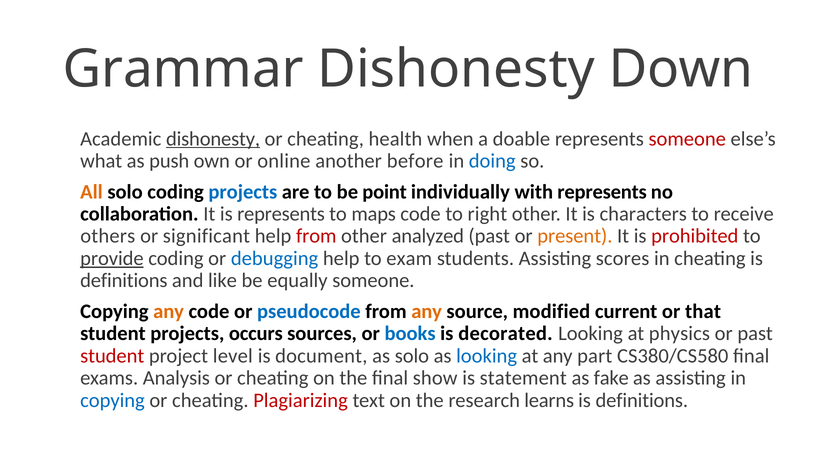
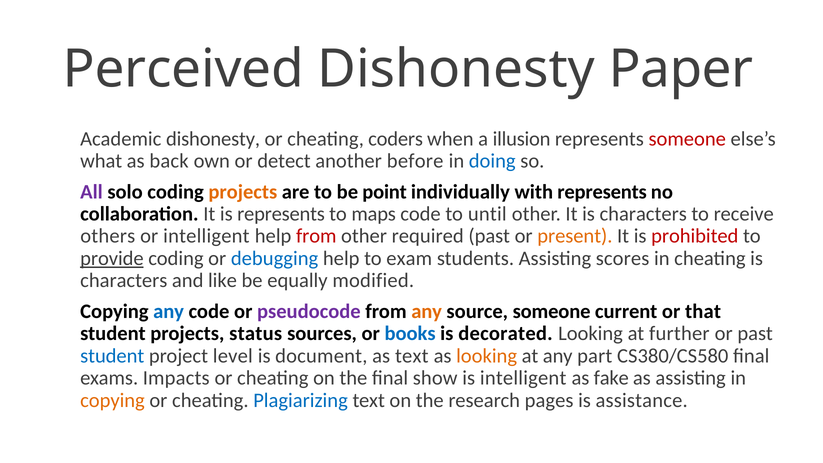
Grammar: Grammar -> Perceived
Down: Down -> Paper
dishonesty at (213, 139) underline: present -> none
health: health -> coders
doable: doable -> illusion
push: push -> back
online: online -> detect
All colour: orange -> purple
projects at (243, 192) colour: blue -> orange
right: right -> until
or significant: significant -> intelligent
analyzed: analyzed -> required
definitions at (124, 281): definitions -> characters
equally someone: someone -> modified
any at (169, 311) colour: orange -> blue
pseudocode colour: blue -> purple
source modified: modified -> someone
occurs: occurs -> status
physics: physics -> further
student at (112, 356) colour: red -> blue
as solo: solo -> text
looking at (487, 356) colour: blue -> orange
Analysis: Analysis -> Impacts
is statement: statement -> intelligent
copying at (112, 400) colour: blue -> orange
Plagiarizing colour: red -> blue
learns: learns -> pages
definitions at (642, 400): definitions -> assistance
